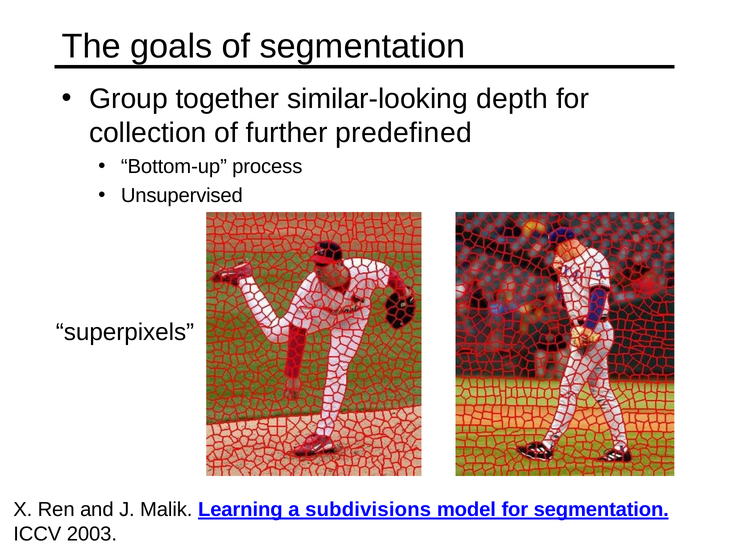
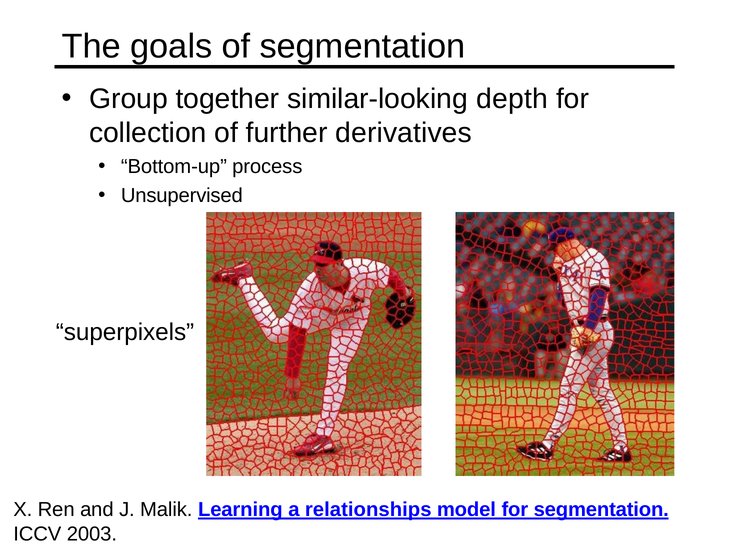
predefined: predefined -> derivatives
subdivisions: subdivisions -> relationships
